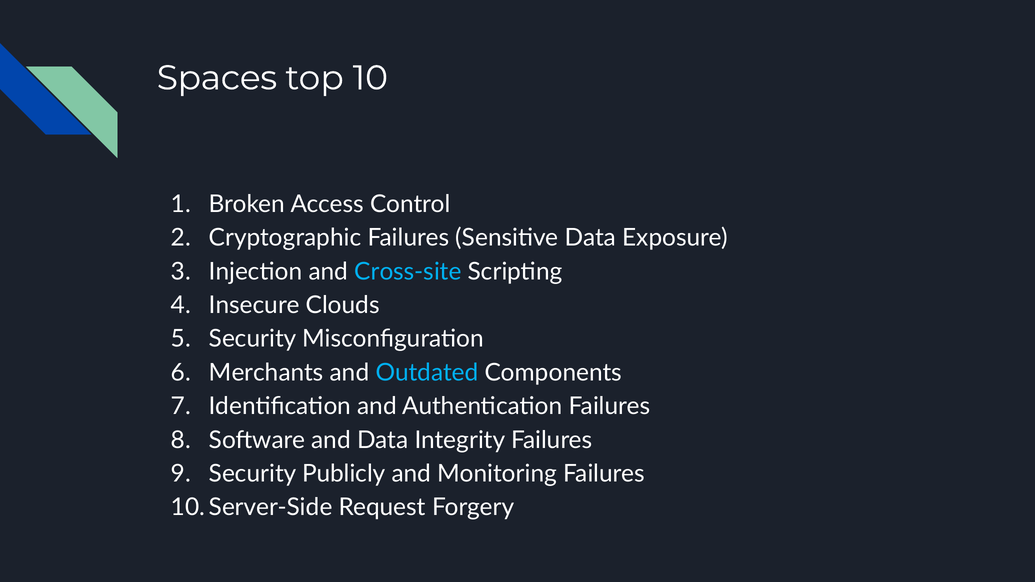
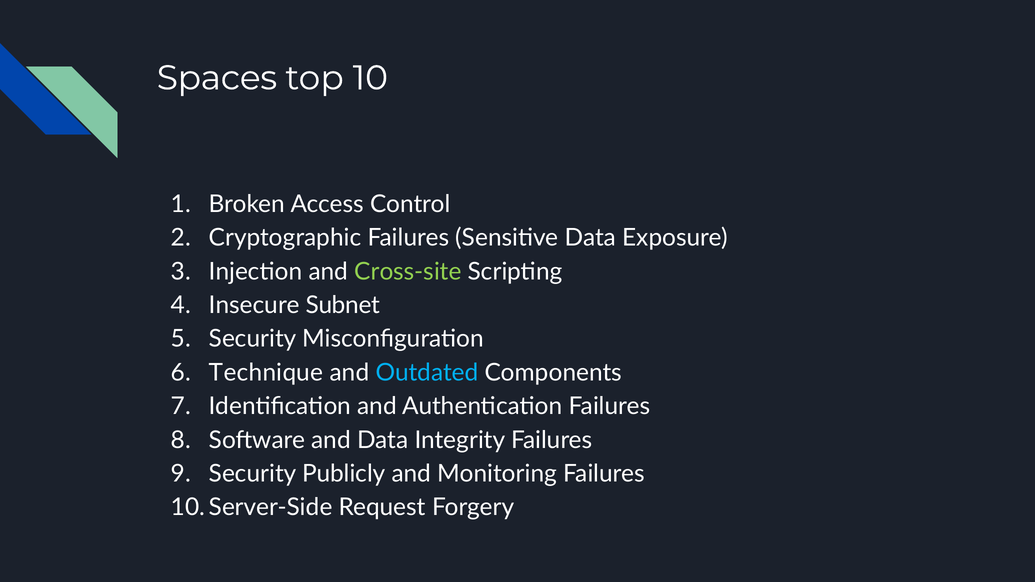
Cross-site colour: light blue -> light green
Clouds: Clouds -> Subnet
Merchants: Merchants -> Technique
